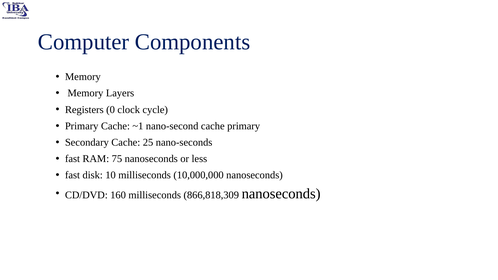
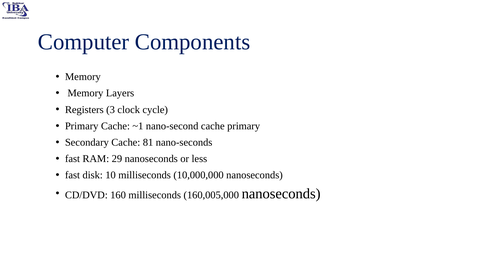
0: 0 -> 3
25: 25 -> 81
75: 75 -> 29
866,818,309: 866,818,309 -> 160,005,000
